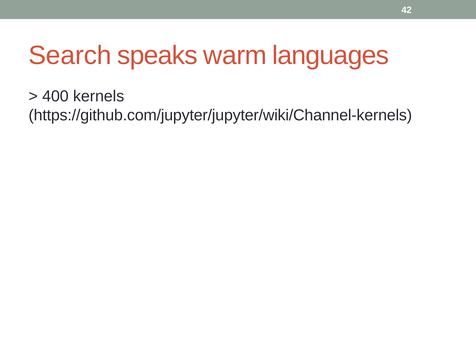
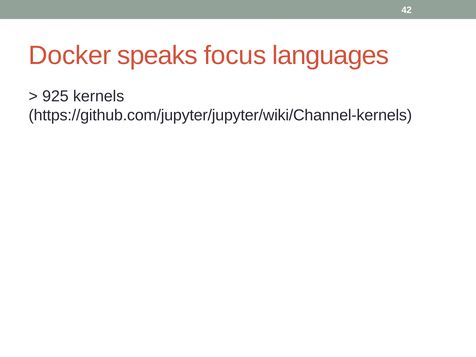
Search: Search -> Docker
warm: warm -> focus
400: 400 -> 925
